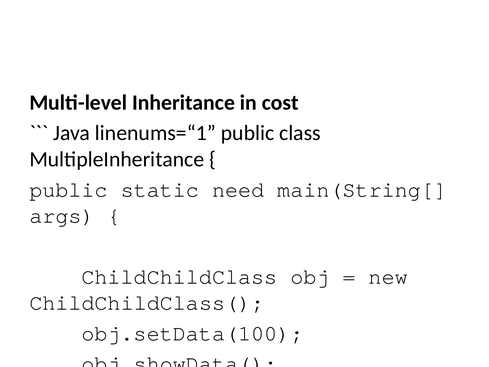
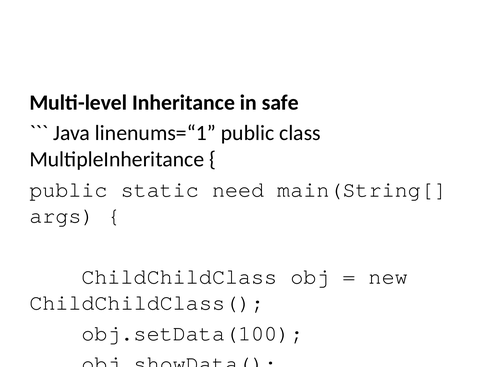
cost: cost -> safe
